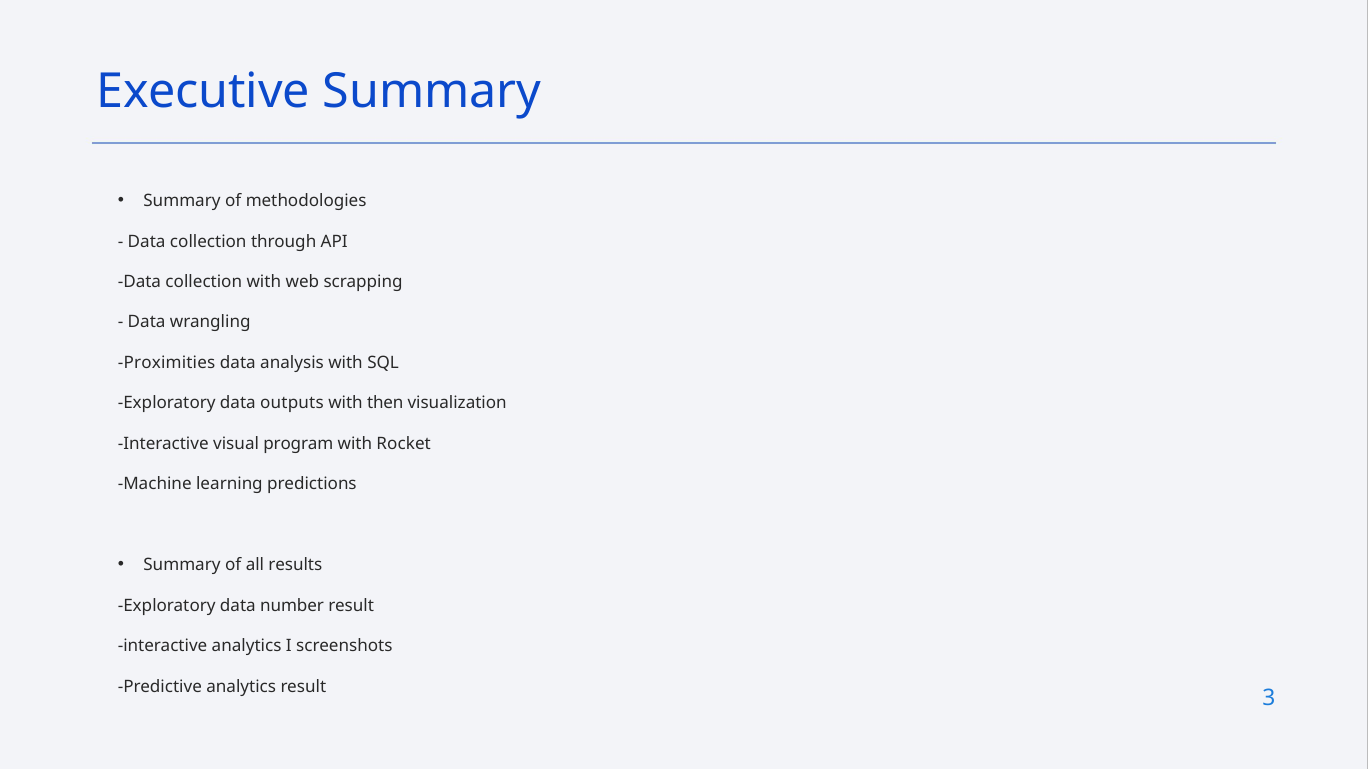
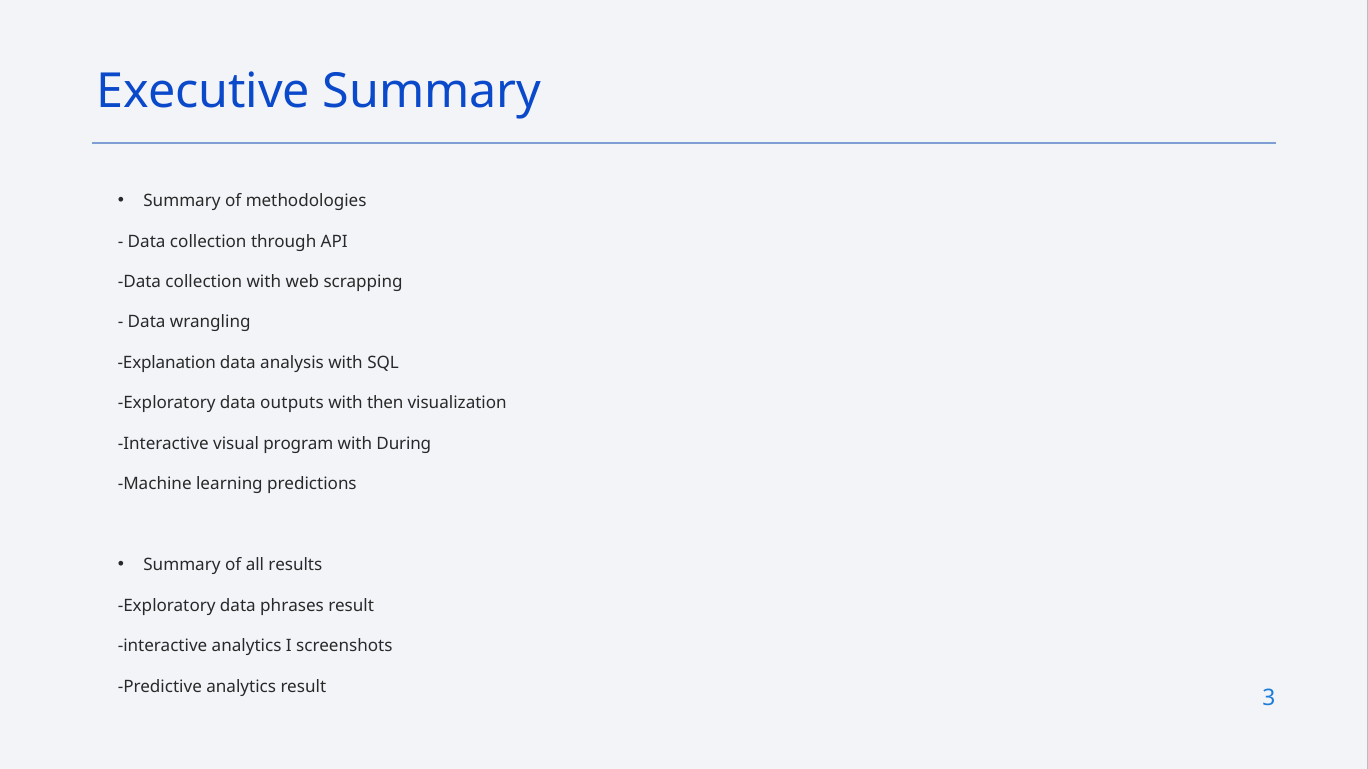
Proximities: Proximities -> Explanation
Rocket: Rocket -> During
number: number -> phrases
